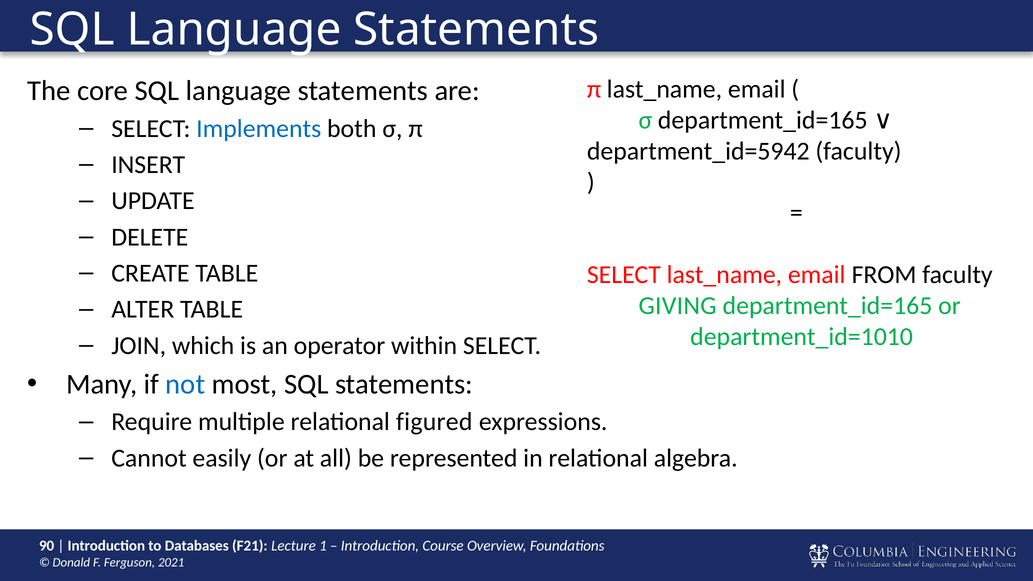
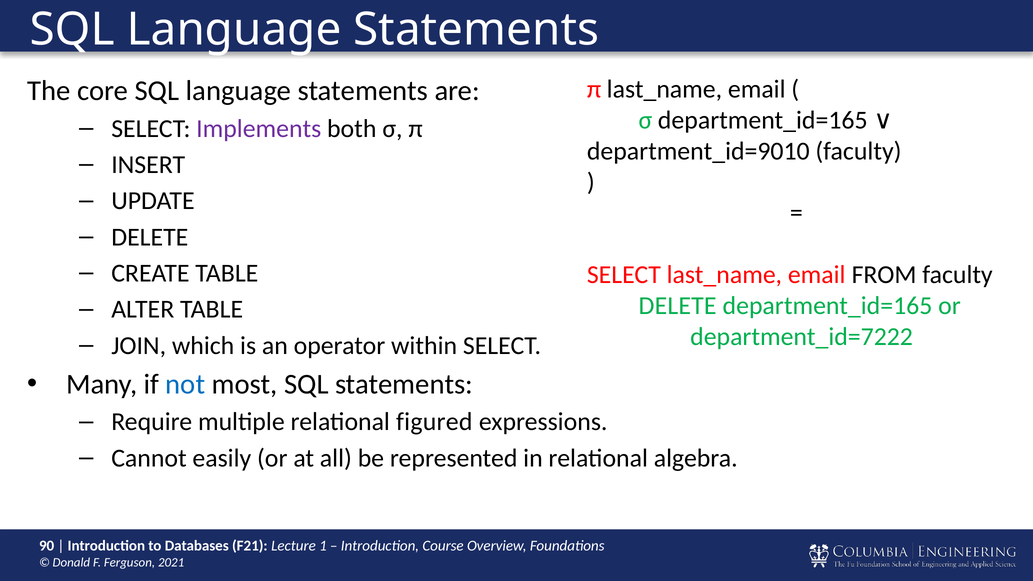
Implements colour: blue -> purple
department_id=5942: department_id=5942 -> department_id=9010
GIVING at (678, 306): GIVING -> DELETE
department_id=1010: department_id=1010 -> department_id=7222
